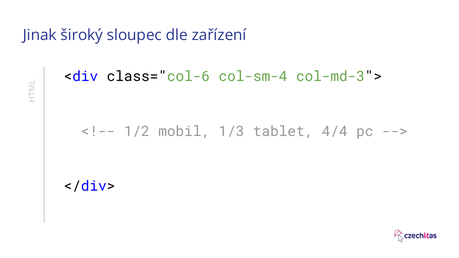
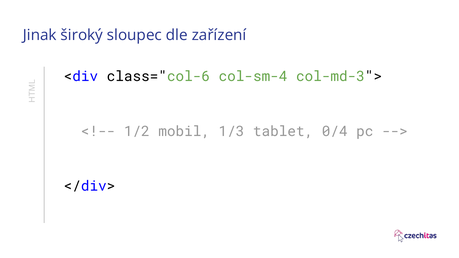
4/4: 4/4 -> 0/4
